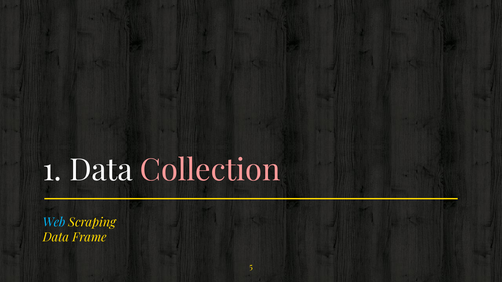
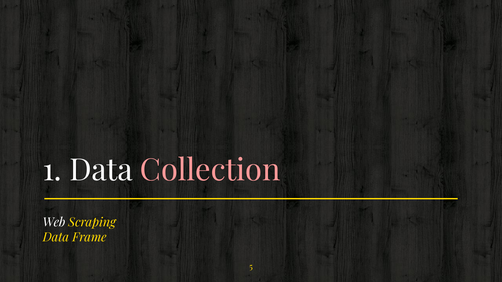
Web colour: light blue -> white
